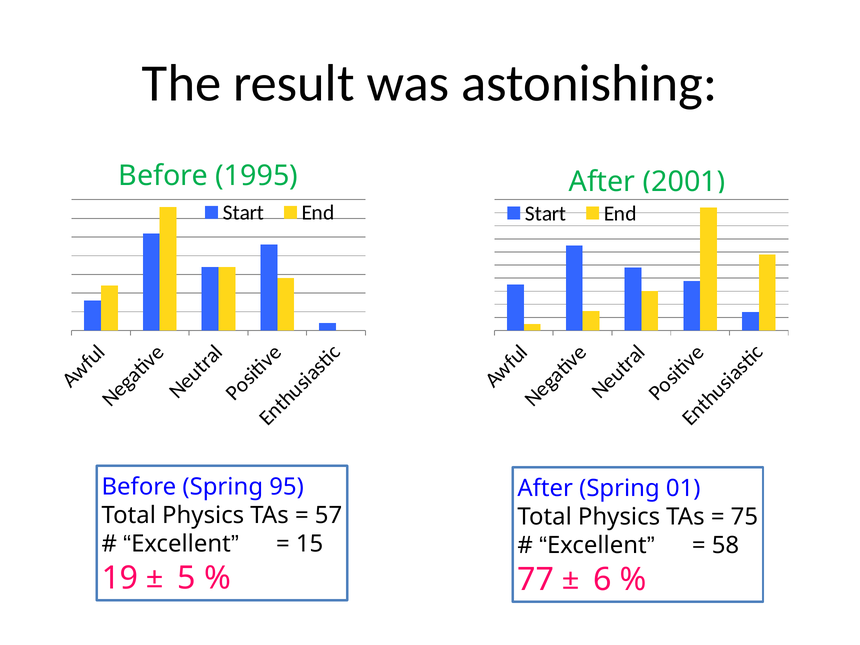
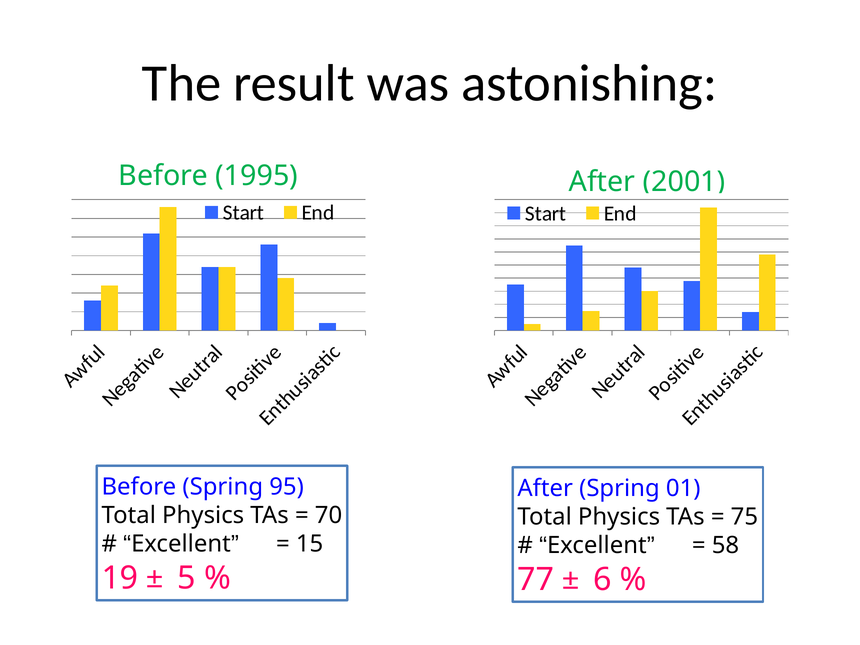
57: 57 -> 70
